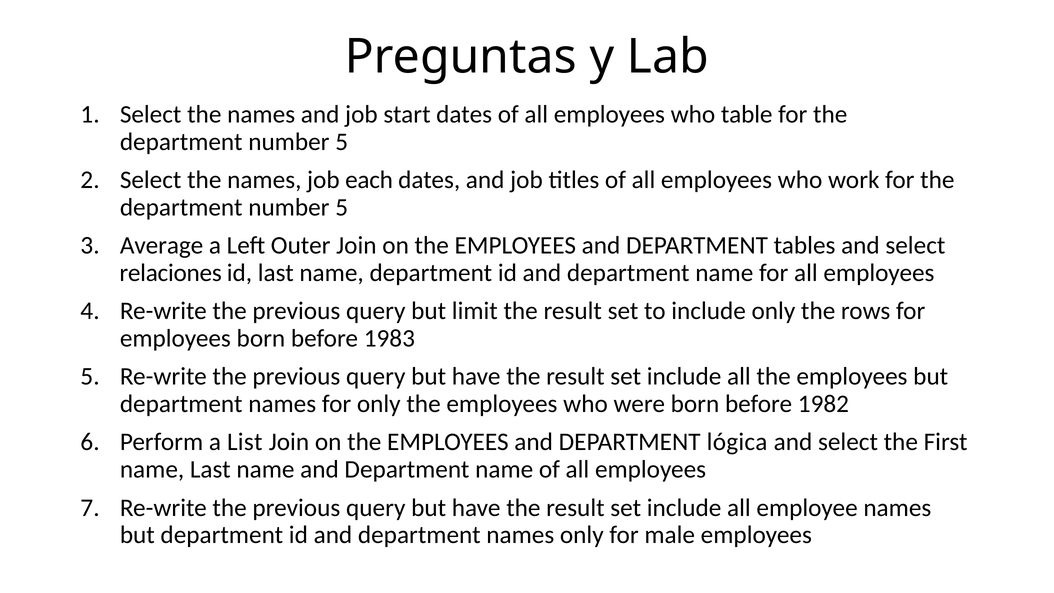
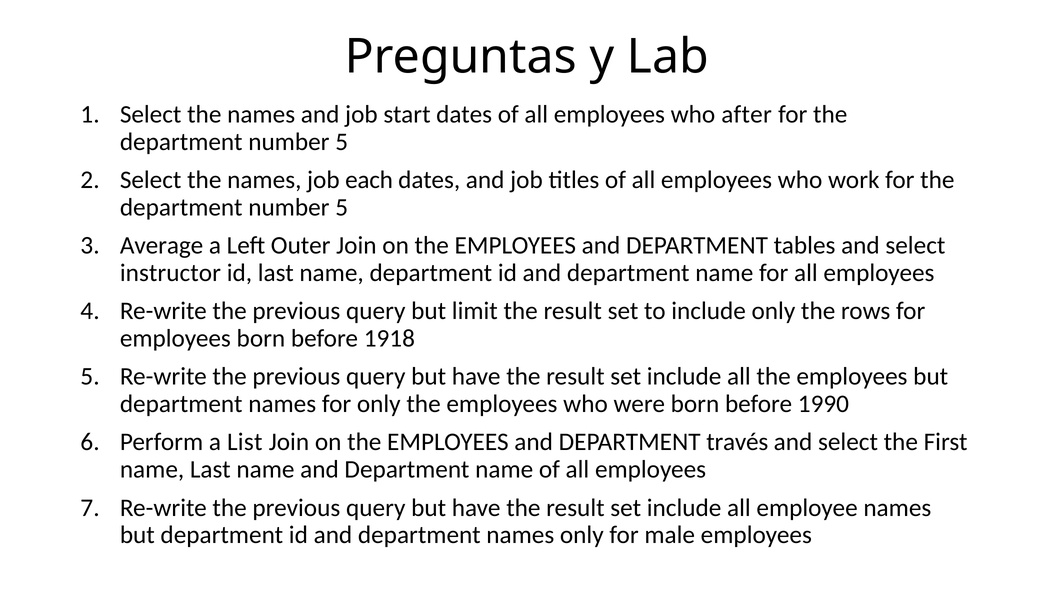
table: table -> after
relaciones: relaciones -> instructor
1983: 1983 -> 1918
1982: 1982 -> 1990
lógica: lógica -> través
